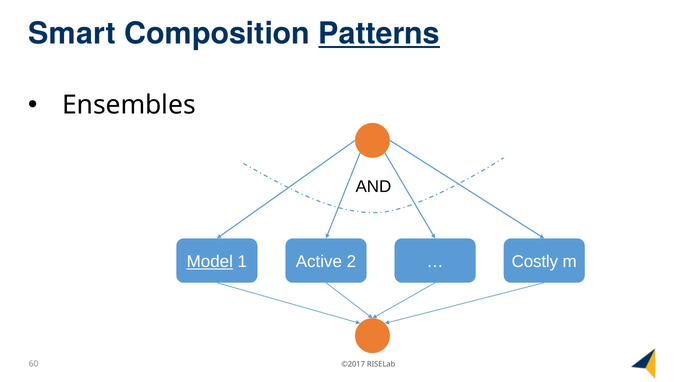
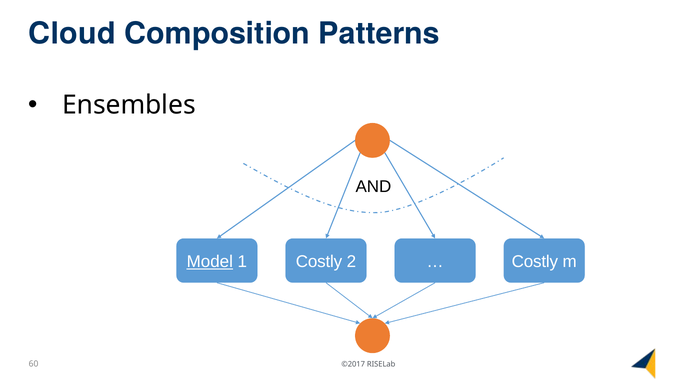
Smart: Smart -> Cloud
Patterns underline: present -> none
1 Active: Active -> Costly
